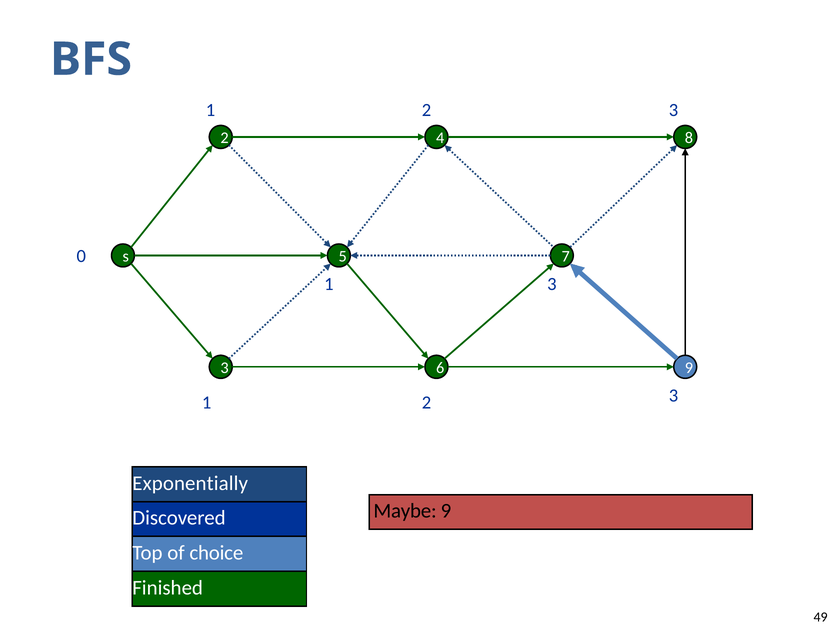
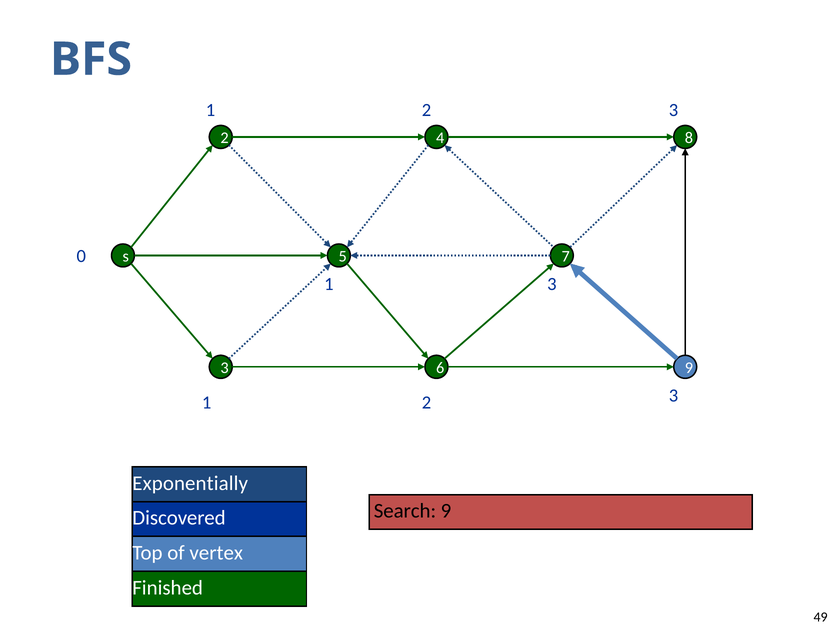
Maybe: Maybe -> Search
choice: choice -> vertex
